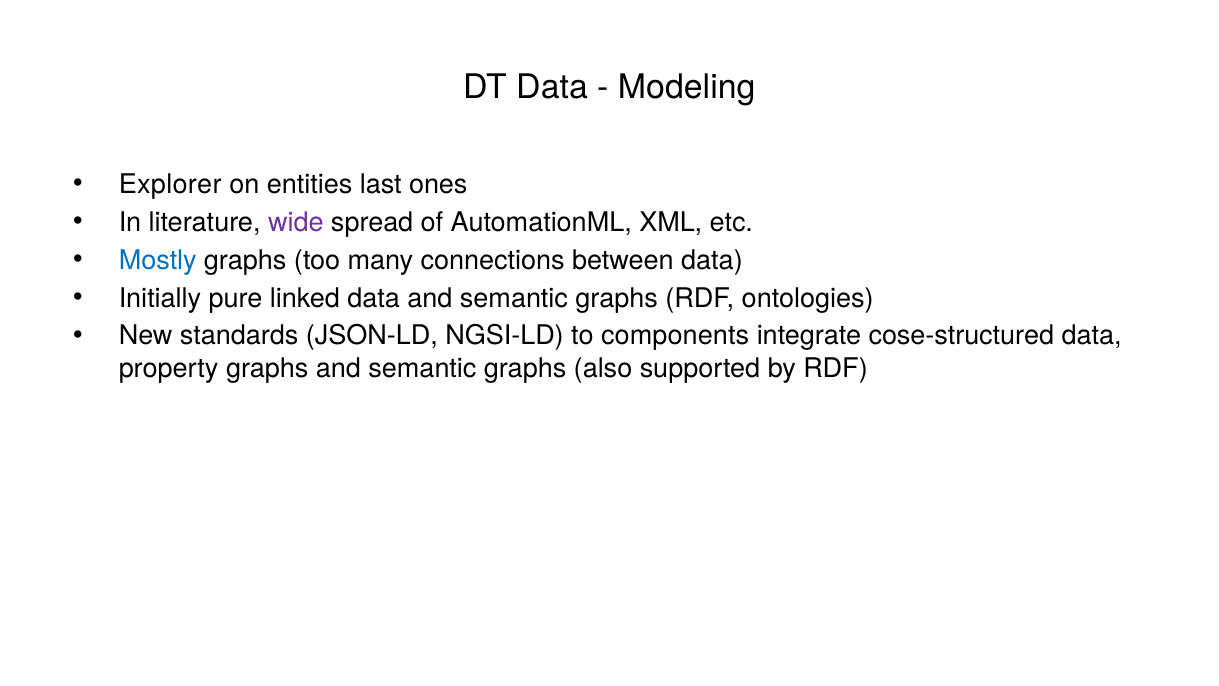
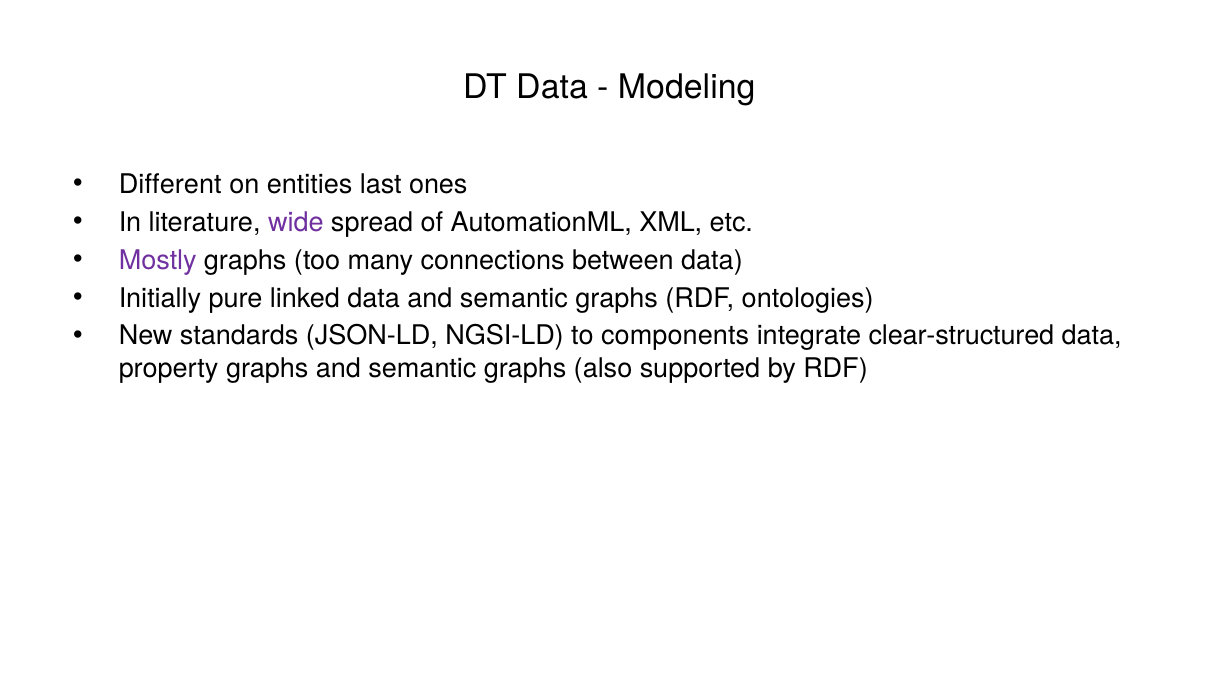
Explorer: Explorer -> Different
Mostly colour: blue -> purple
cose-structured: cose-structured -> clear-structured
